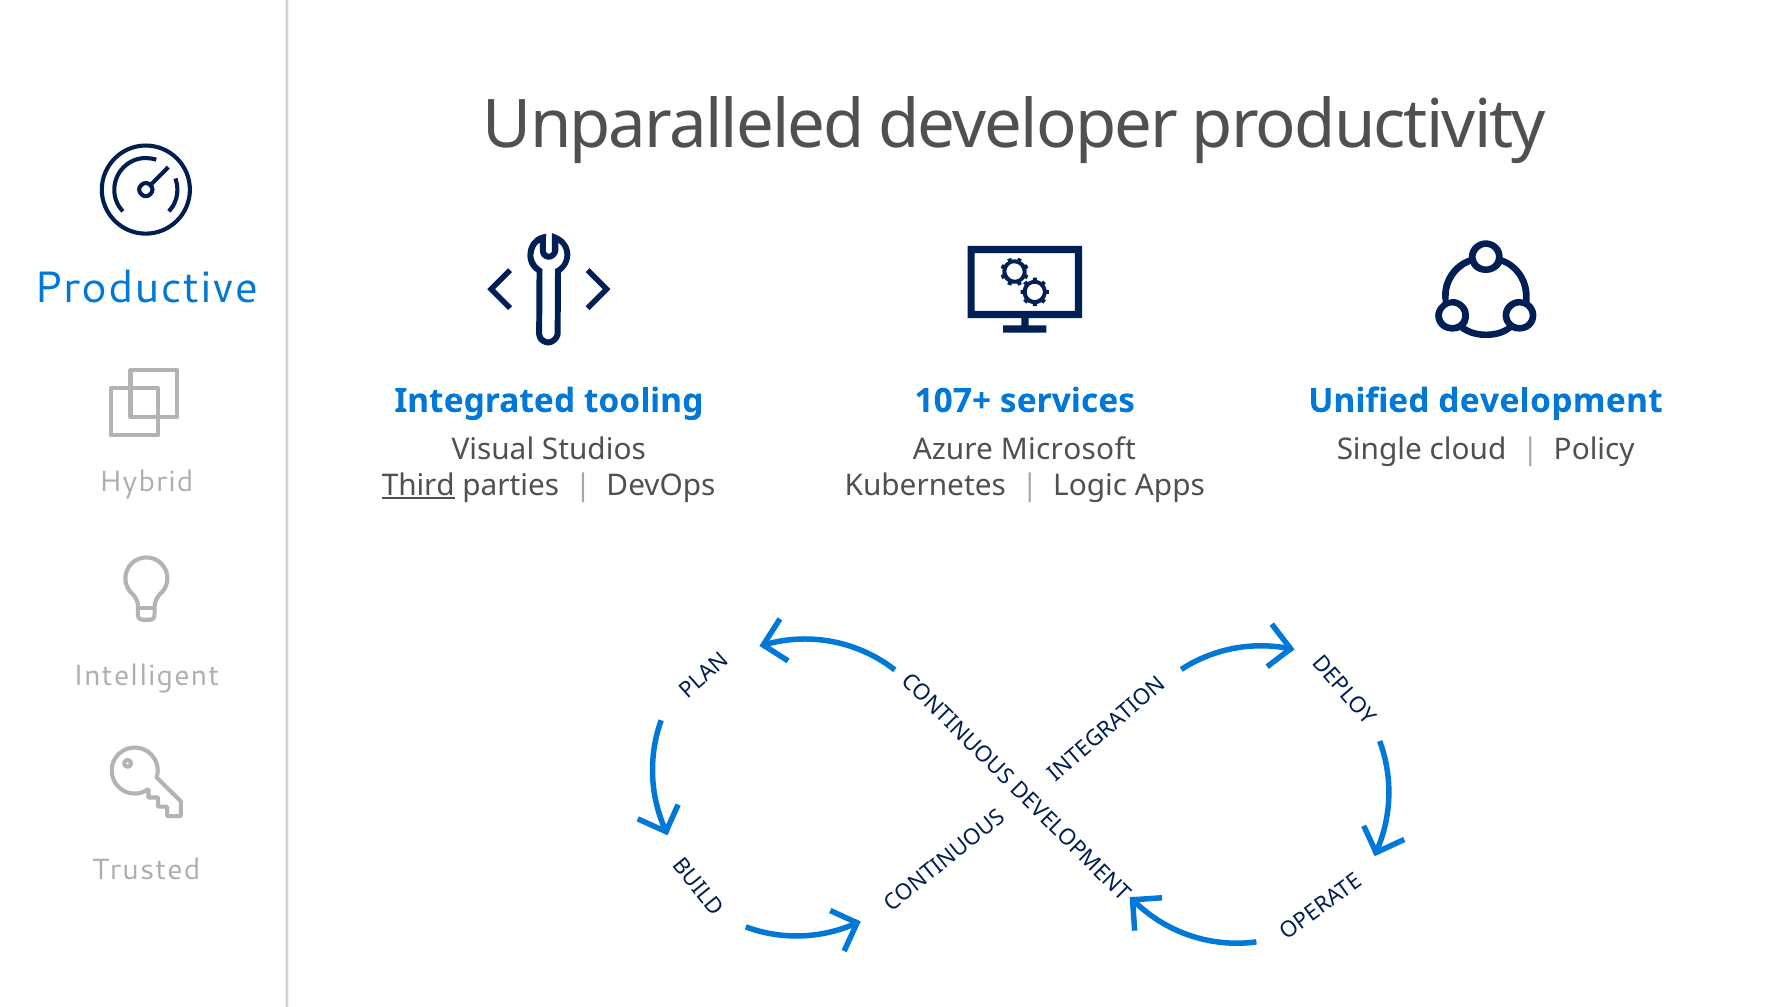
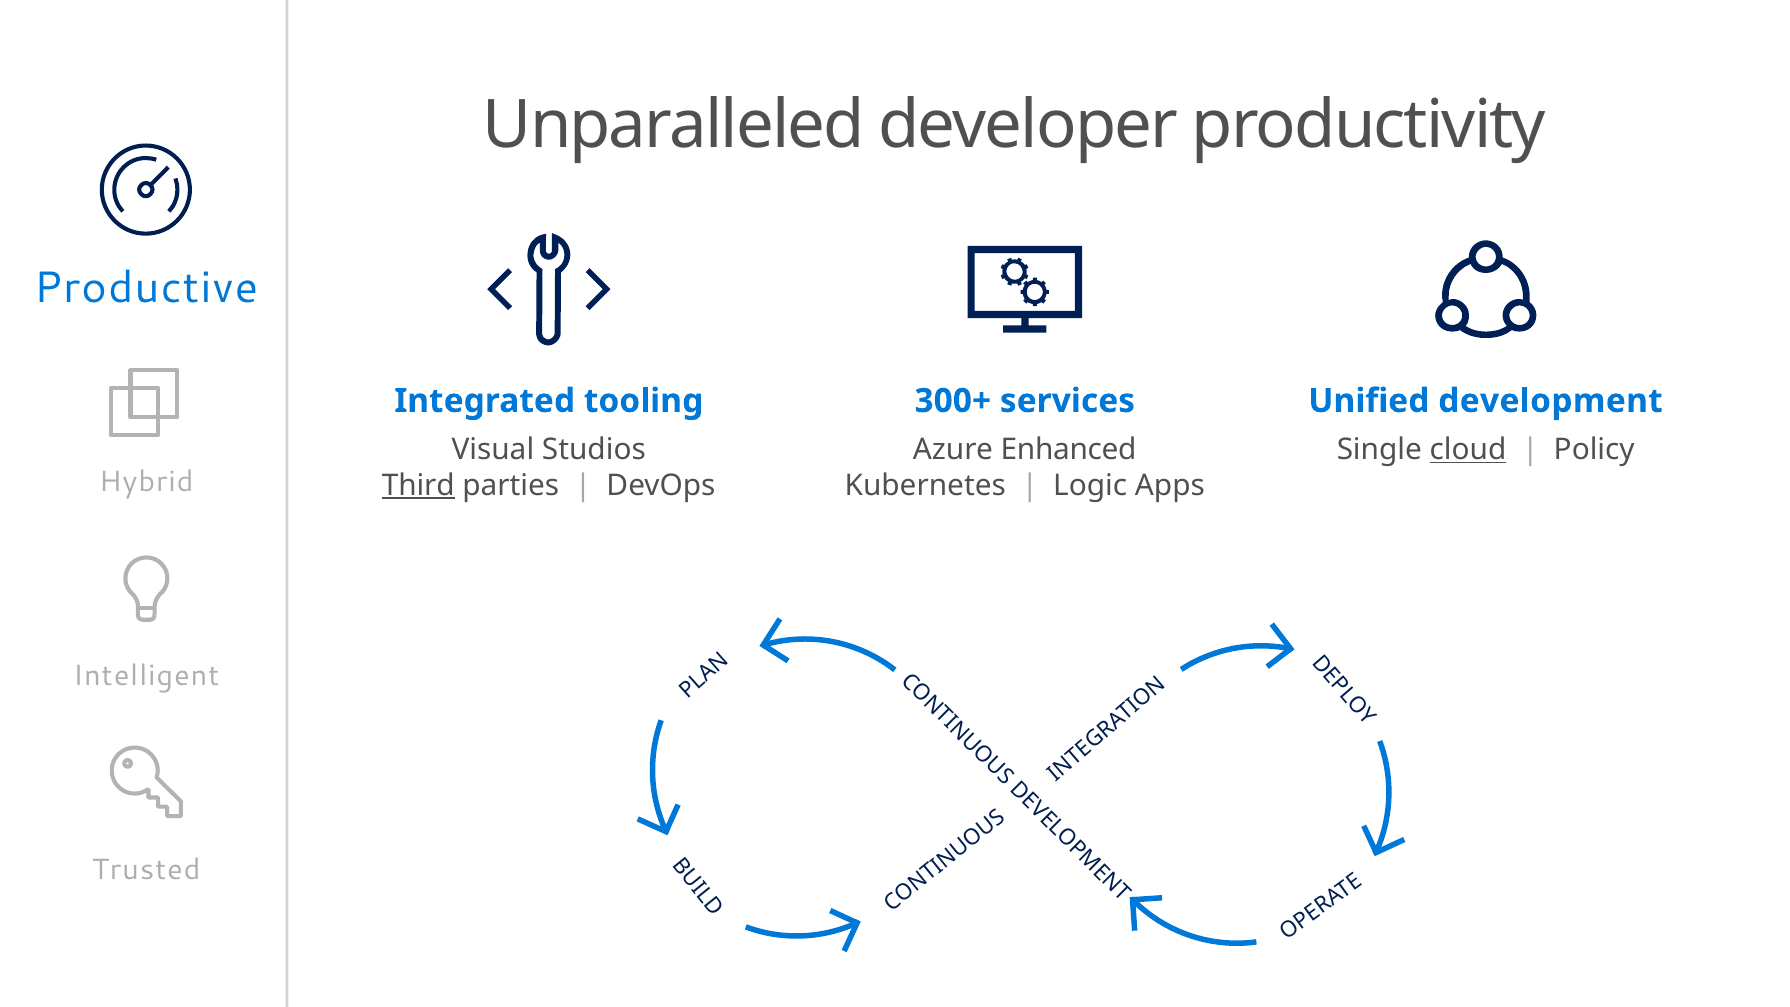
107+: 107+ -> 300+
Microsoft: Microsoft -> Enhanced
cloud underline: none -> present
